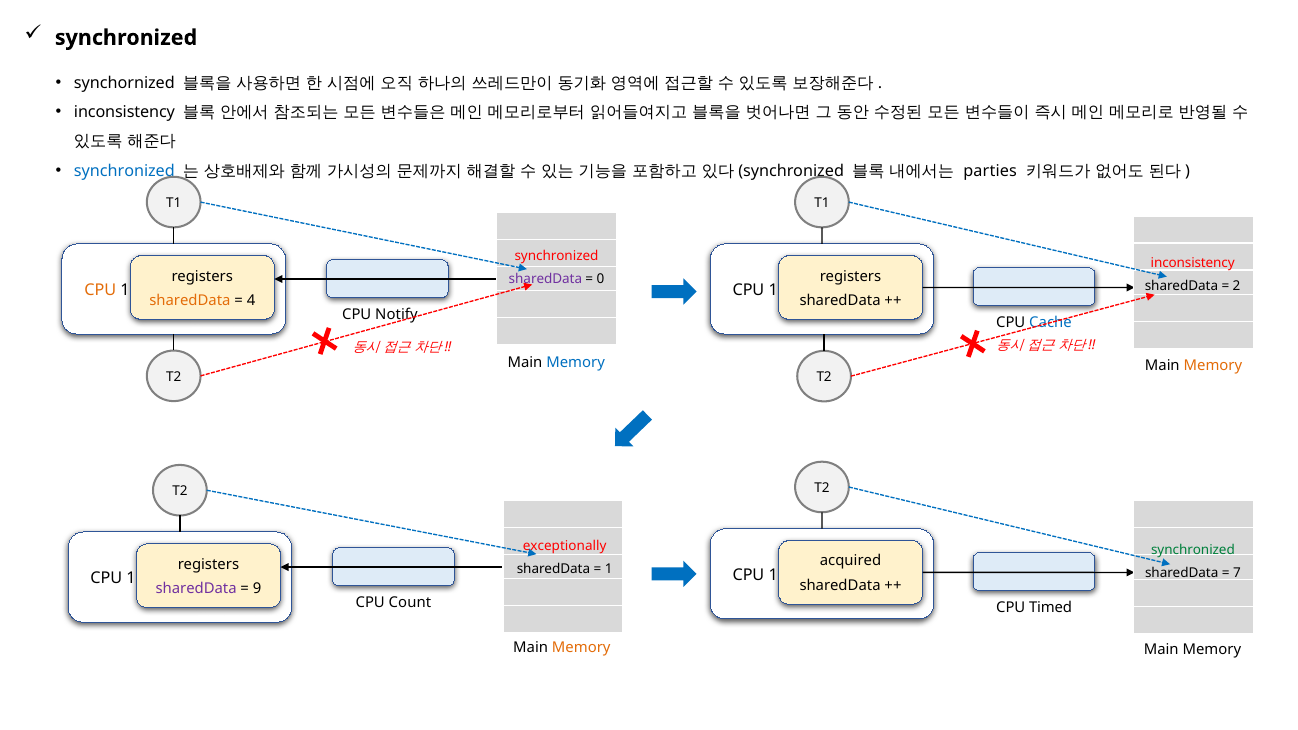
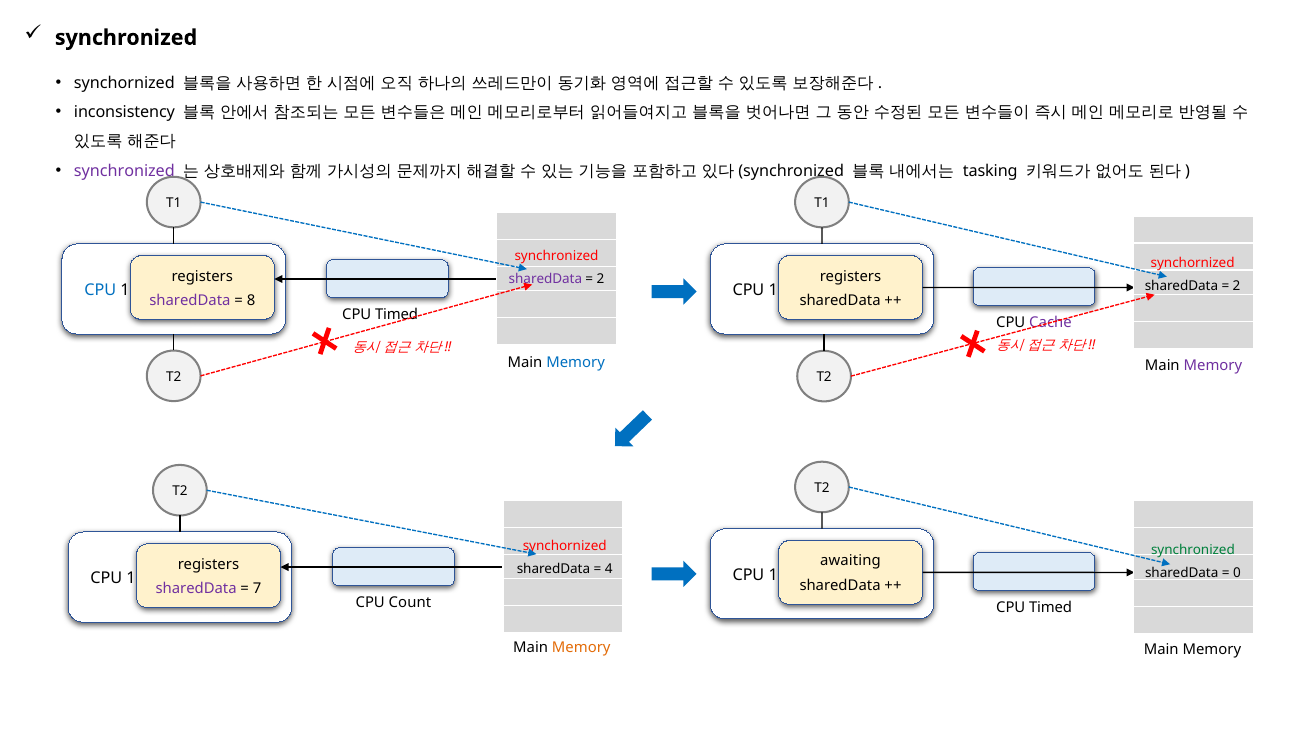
synchronized at (124, 171) colour: blue -> purple
parties: parties -> tasking
inconsistency at (1193, 263): inconsistency -> synchornized
0 at (601, 279): 0 -> 2
CPU at (100, 290) colour: orange -> blue
sharedData at (190, 301) colour: orange -> purple
4: 4 -> 8
Notify at (396, 314): Notify -> Timed
Cache colour: blue -> purple
Memory at (1213, 366) colour: orange -> purple
exceptionally at (565, 546): exceptionally -> synchornized
acquired: acquired -> awaiting
1 at (609, 569): 1 -> 4
7: 7 -> 0
9: 9 -> 7
